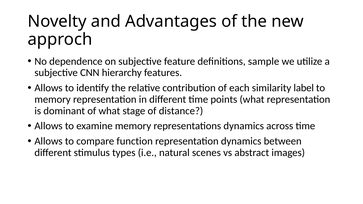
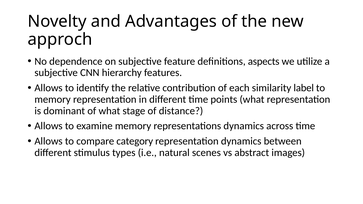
sample: sample -> aspects
function: function -> category
